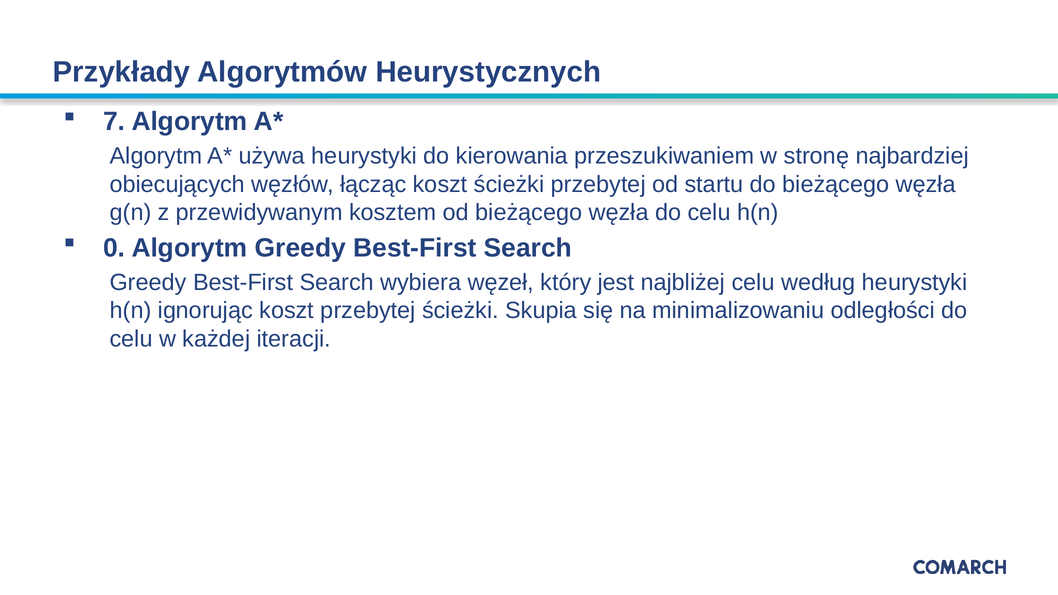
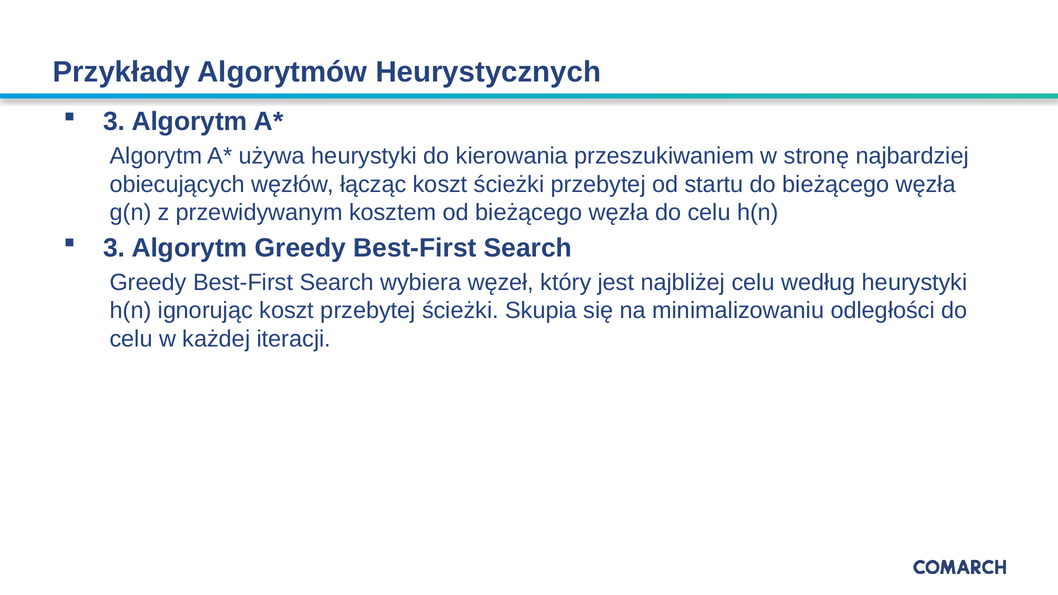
7 at (114, 122): 7 -> 3
0 at (114, 248): 0 -> 3
